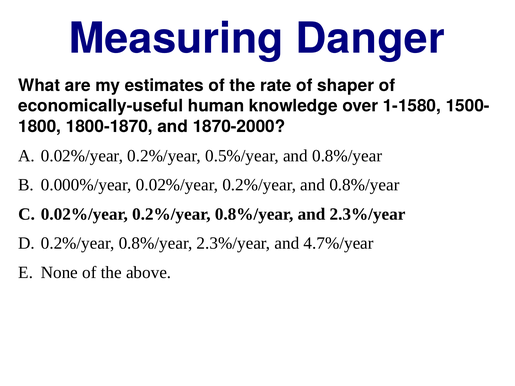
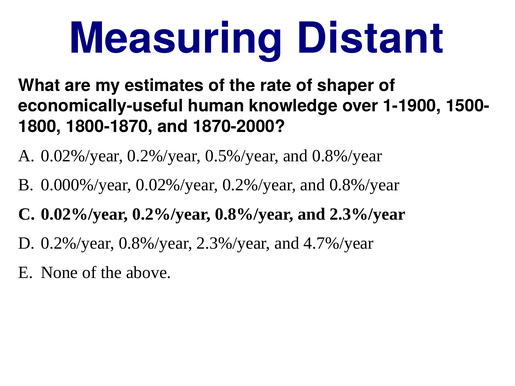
Danger: Danger -> Distant
1-1580: 1-1580 -> 1-1900
